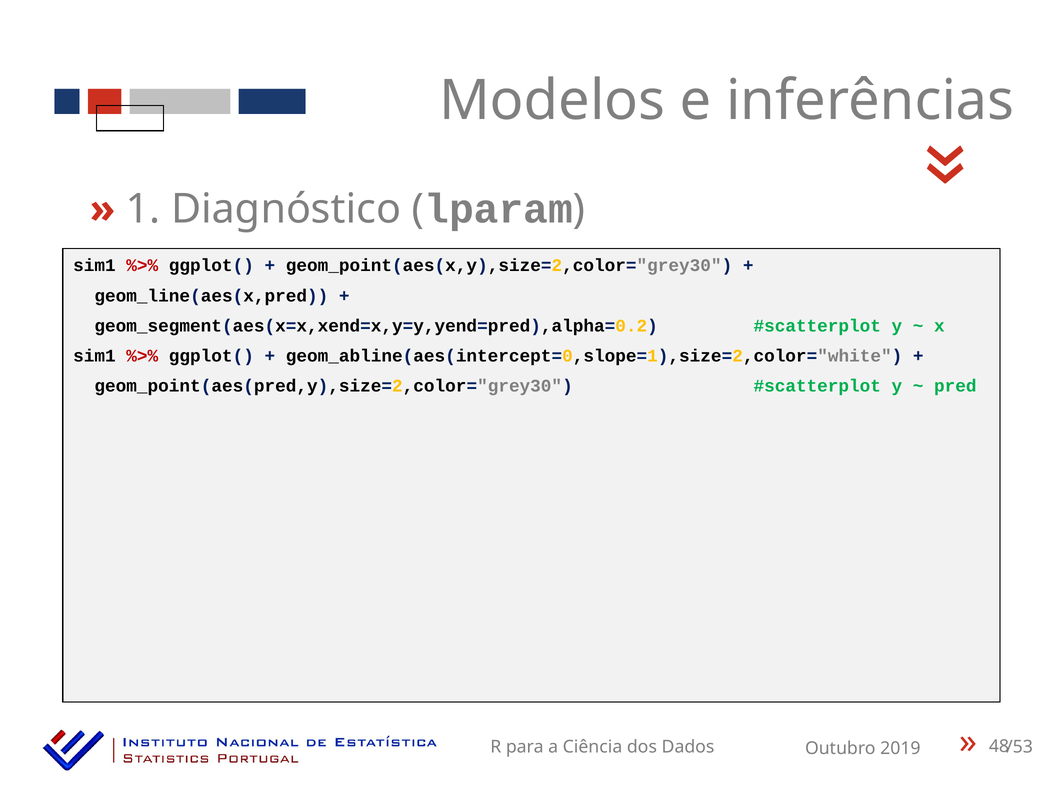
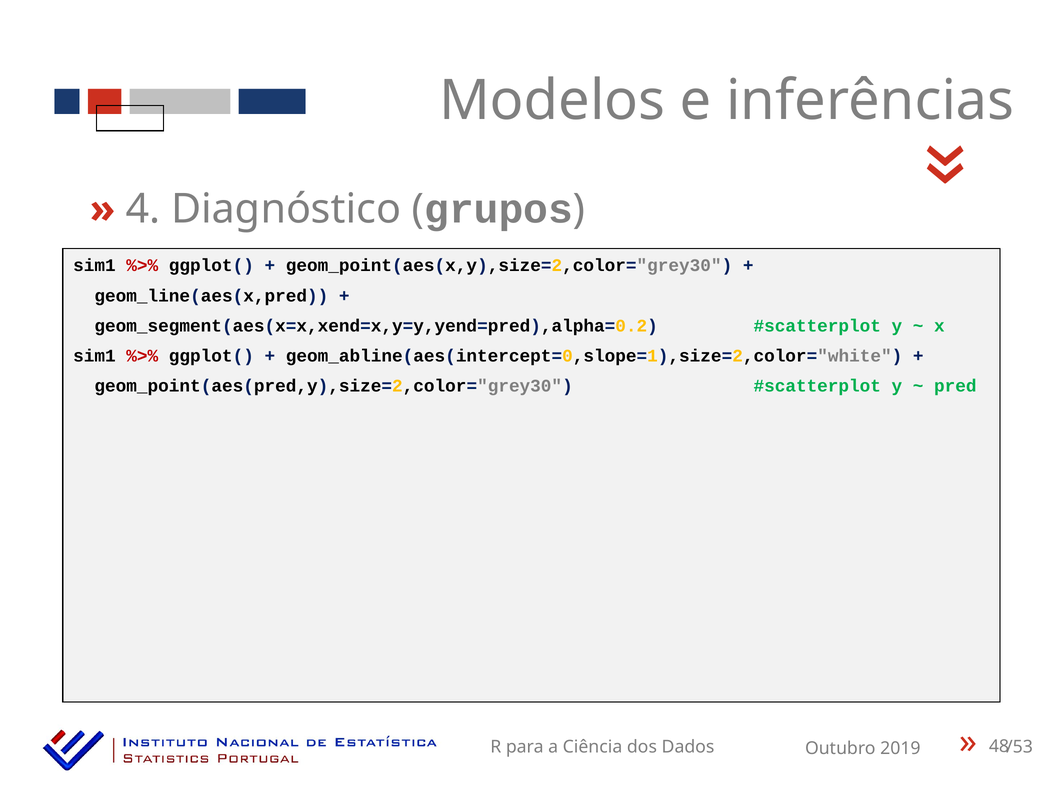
1: 1 -> 4
lparam: lparam -> grupos
